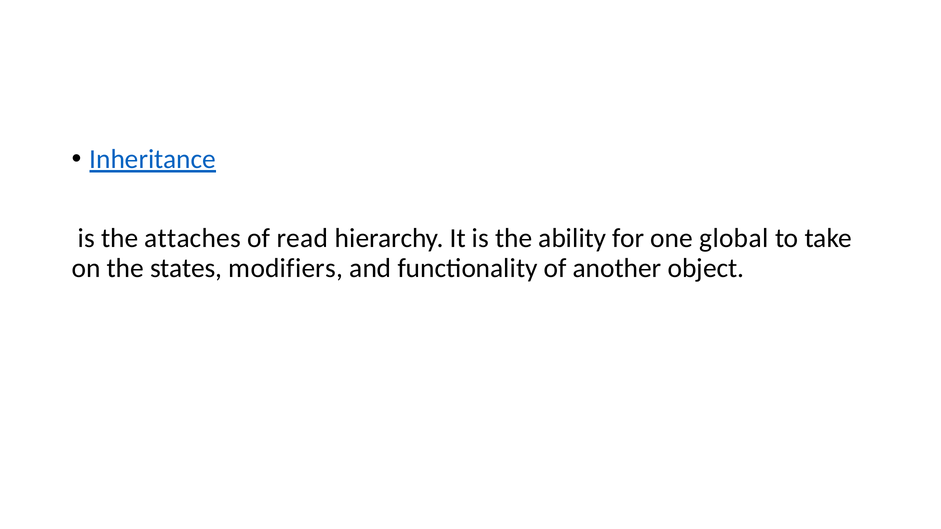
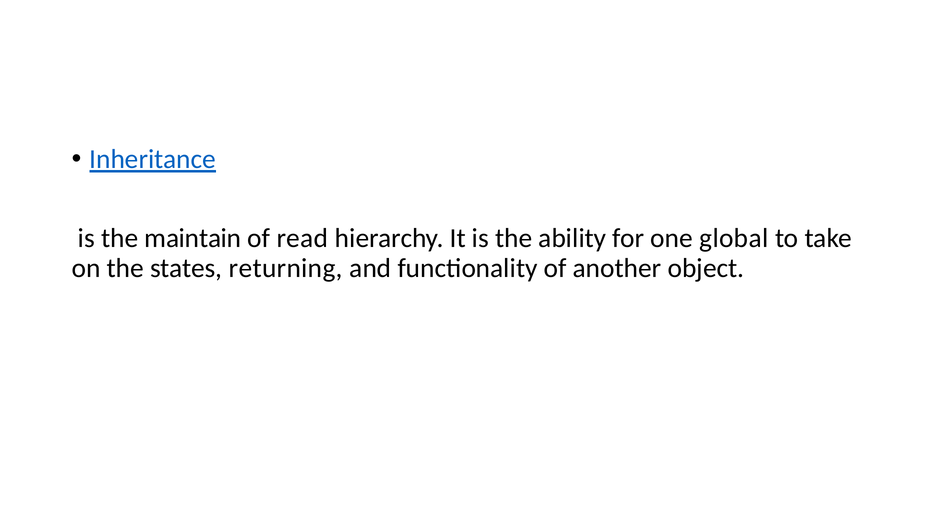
attaches: attaches -> maintain
modifiers: modifiers -> returning
